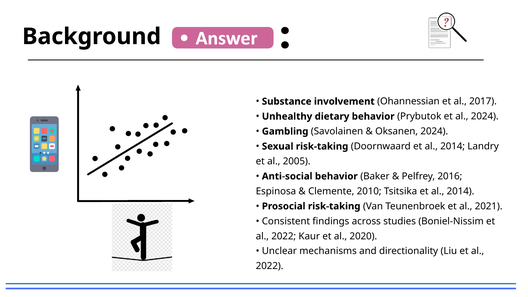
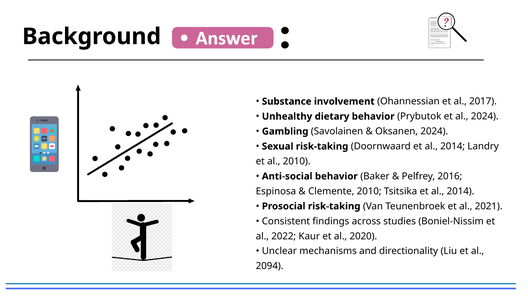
al 2005: 2005 -> 2010
2022 at (270, 266): 2022 -> 2094
